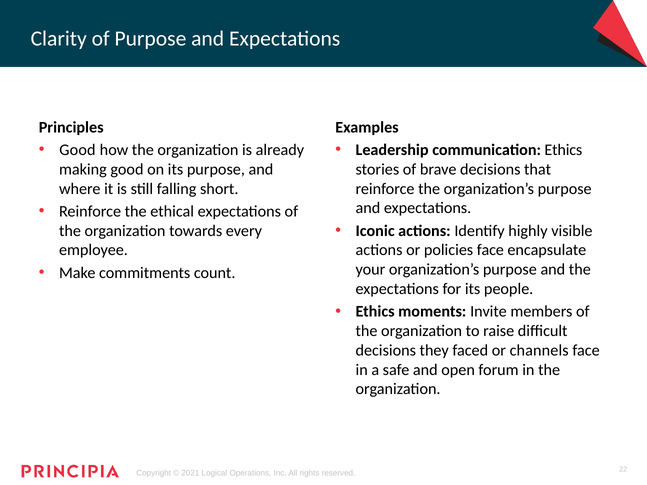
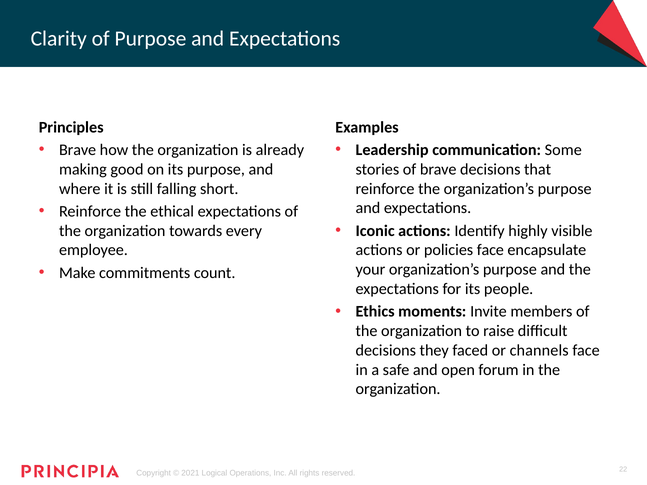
Good at (77, 150): Good -> Brave
communication Ethics: Ethics -> Some
